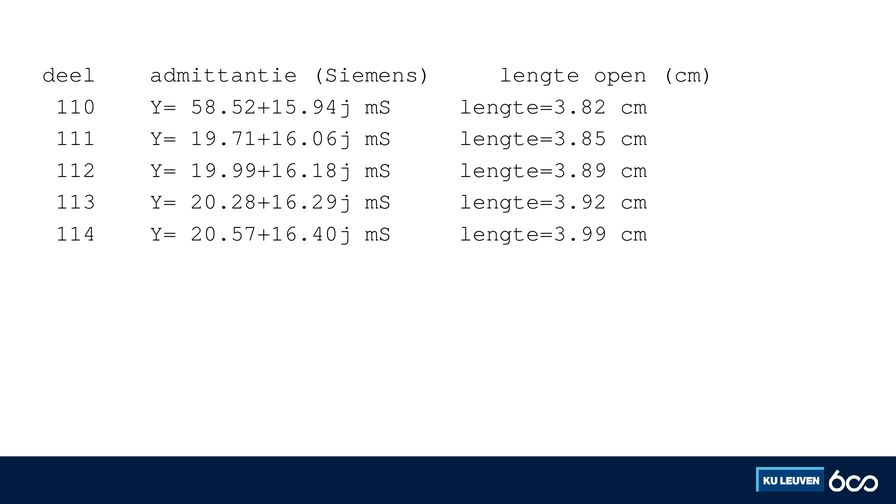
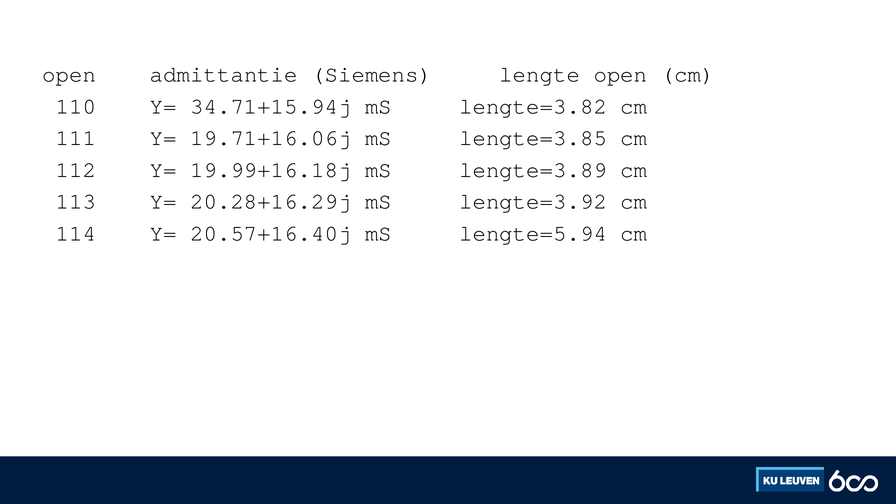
deel at (69, 74): deel -> open
58.52+15.94j: 58.52+15.94j -> 34.71+15.94j
lengte=3.99: lengte=3.99 -> lengte=5.94
